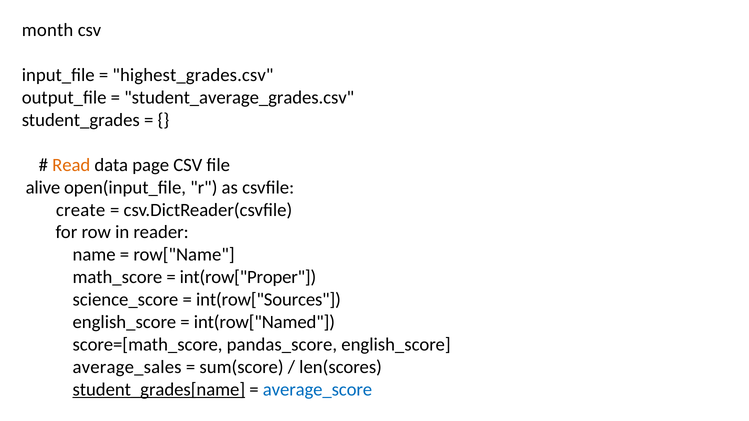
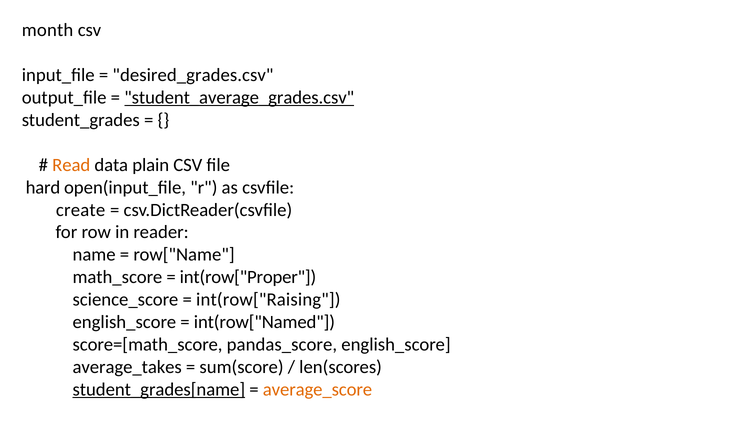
highest_grades.csv: highest_grades.csv -> desired_grades.csv
student_average_grades.csv underline: none -> present
page: page -> plain
alive: alive -> hard
int(row["Sources: int(row["Sources -> int(row["Raising
average_sales: average_sales -> average_takes
average_score colour: blue -> orange
